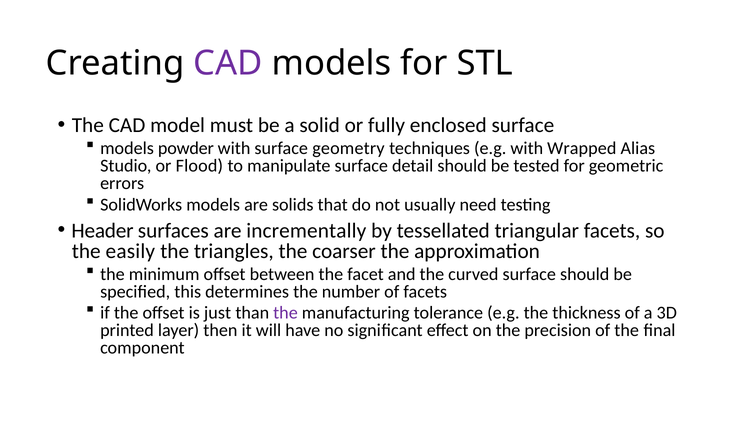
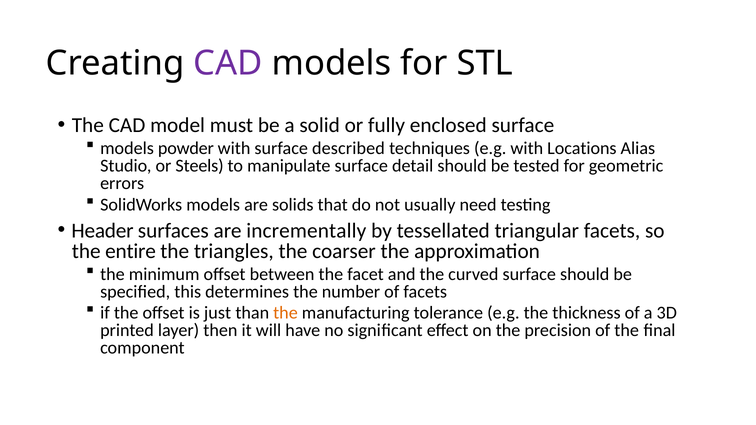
geometry: geometry -> described
Wrapped: Wrapped -> Locations
Flood: Flood -> Steels
easily: easily -> entire
the at (285, 313) colour: purple -> orange
